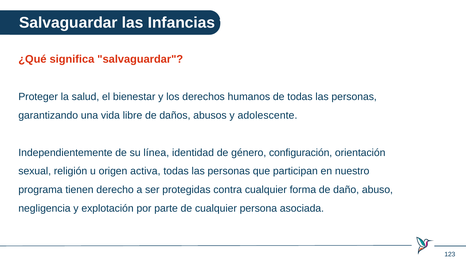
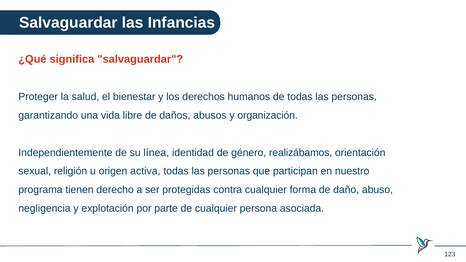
adolescente: adolescente -> organización
configuración: configuración -> realizábamos
